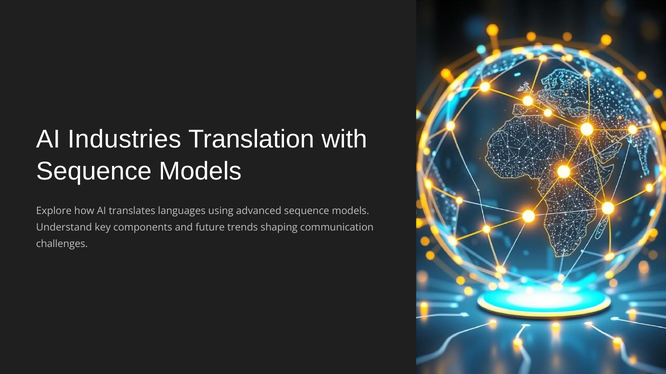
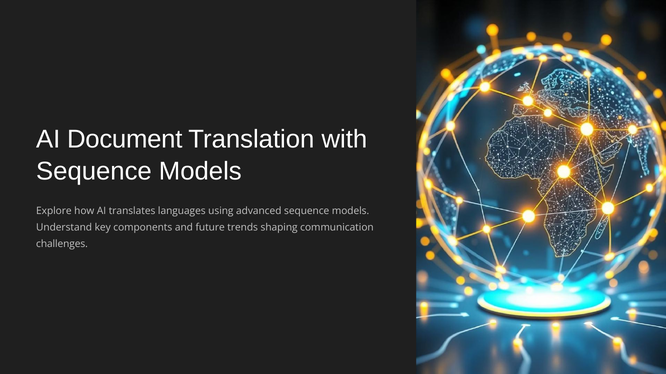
Industries: Industries -> Document
